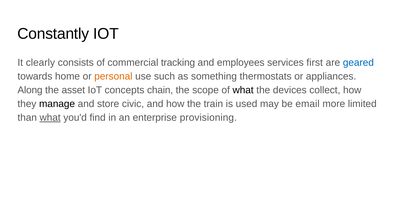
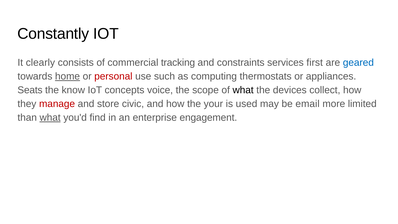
employees: employees -> constraints
home underline: none -> present
personal colour: orange -> red
something: something -> computing
Along: Along -> Seats
asset: asset -> know
chain: chain -> voice
manage colour: black -> red
train: train -> your
provisioning: provisioning -> engagement
